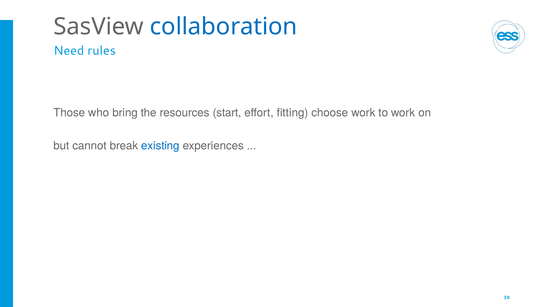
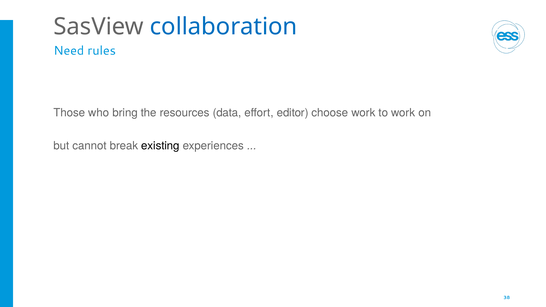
start: start -> data
fitting: fitting -> editor
existing colour: blue -> black
